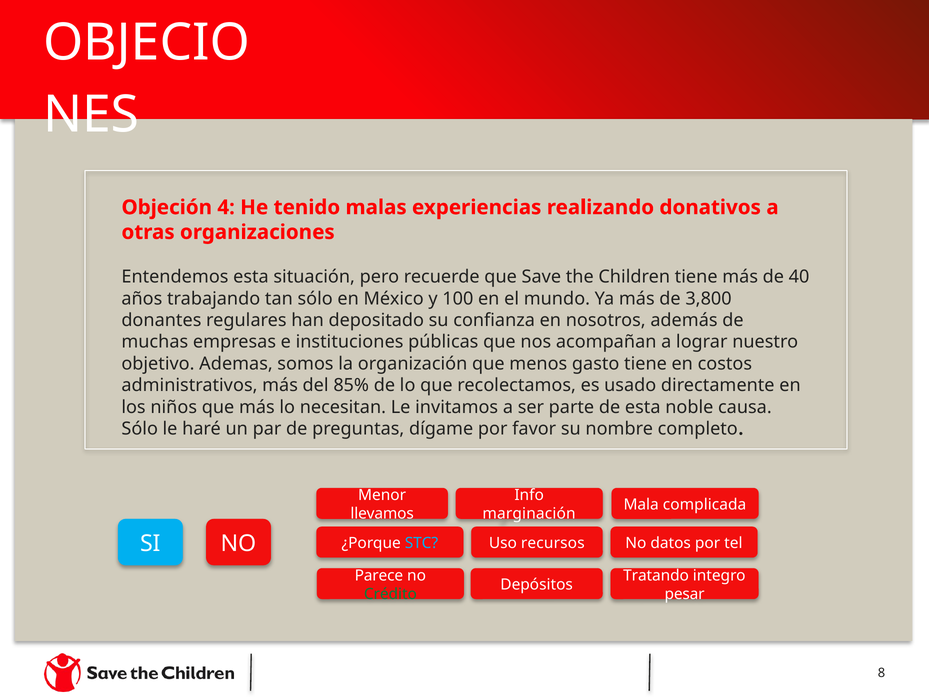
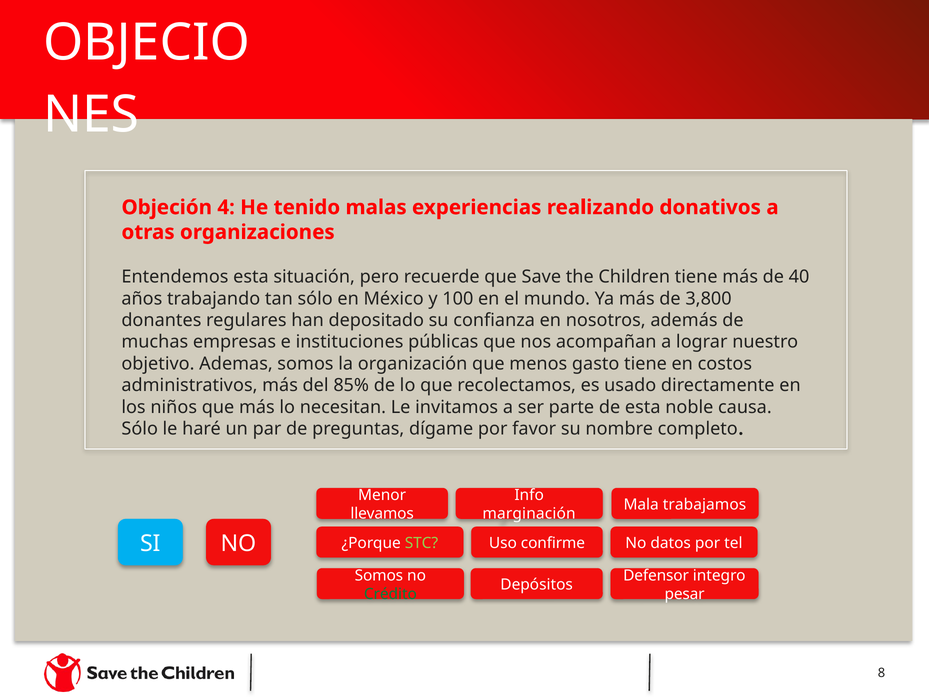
complicada: complicada -> trabajamos
STC colour: light blue -> light green
recursos: recursos -> confirme
Parece at (379, 575): Parece -> Somos
Tratando: Tratando -> Defensor
